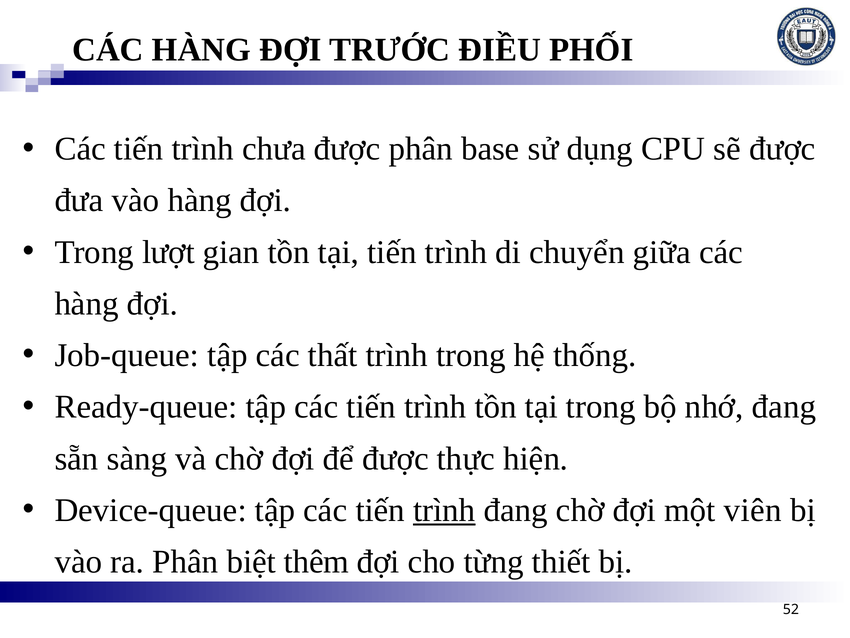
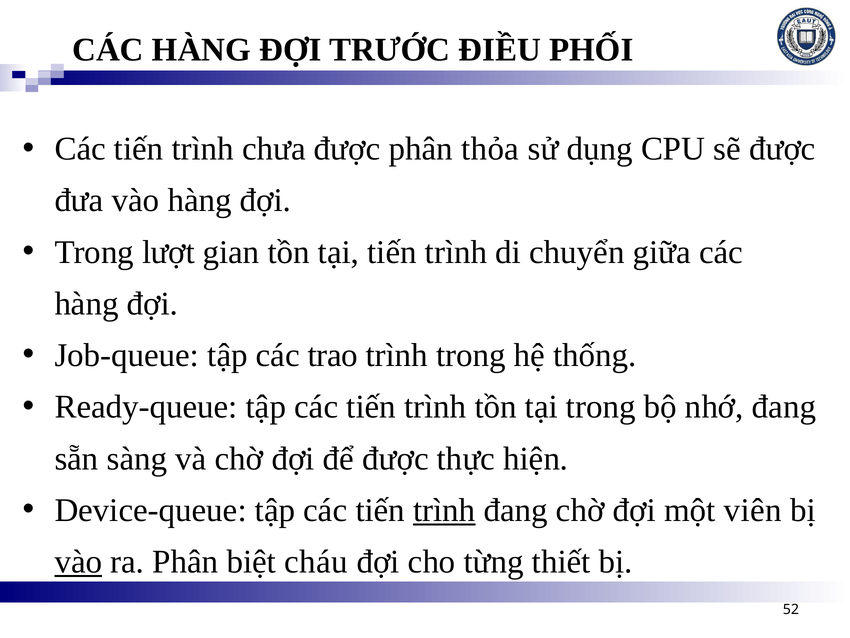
base: base -> thỏa
thất: thất -> trao
vào at (78, 561) underline: none -> present
thêm: thêm -> cháu
